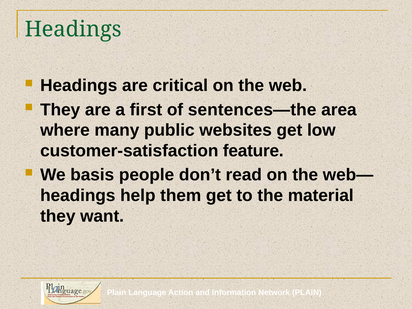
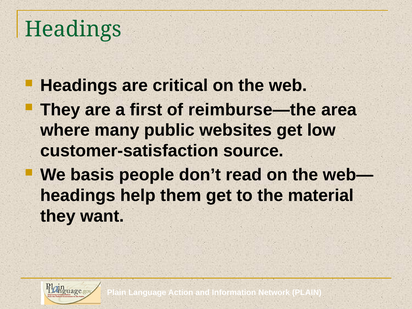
sentences—the: sentences—the -> reimburse—the
feature: feature -> source
